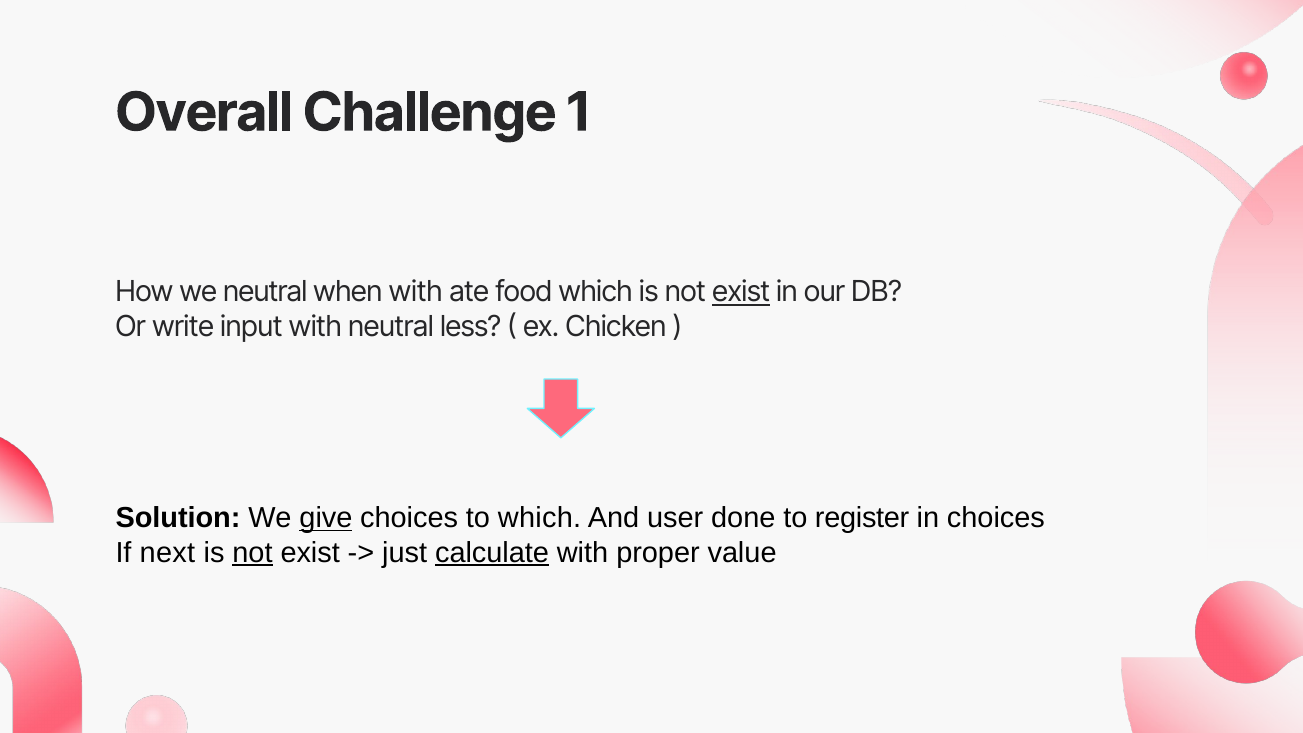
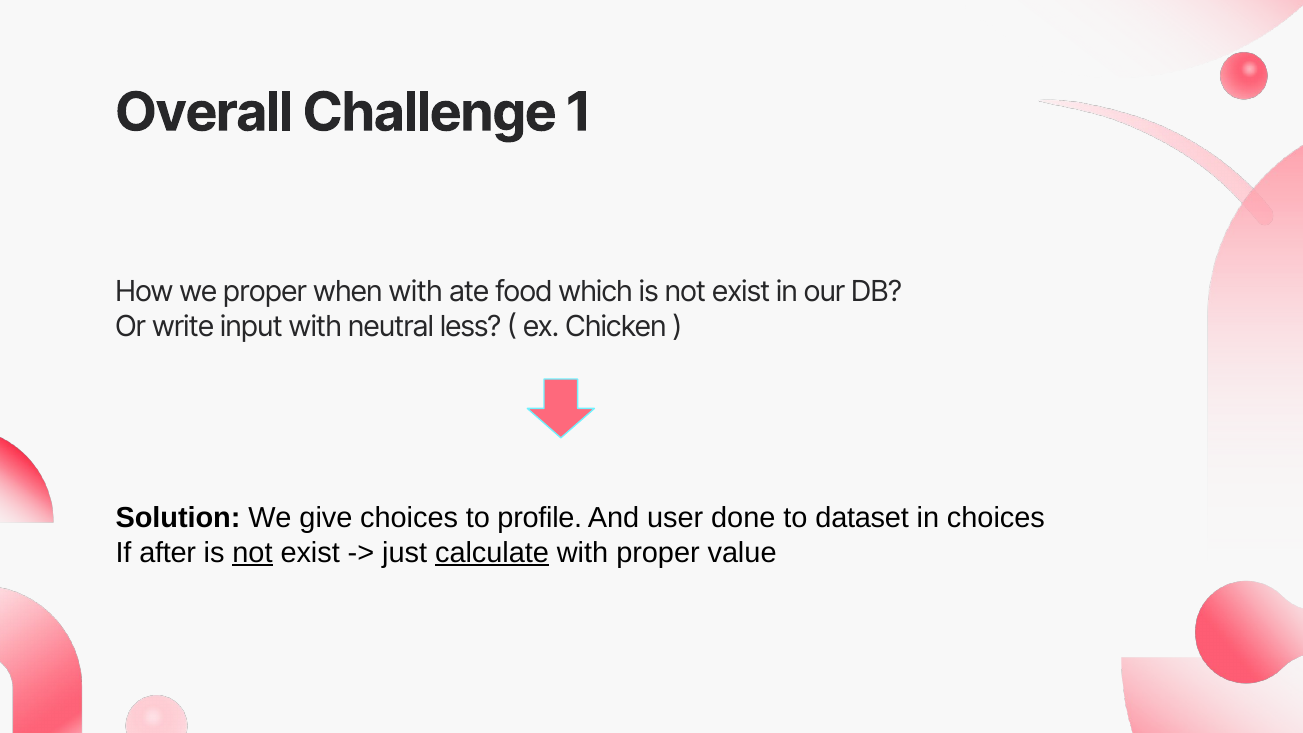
we neutral: neutral -> proper
exist at (741, 292) underline: present -> none
give underline: present -> none
to which: which -> profile
register: register -> dataset
next: next -> after
